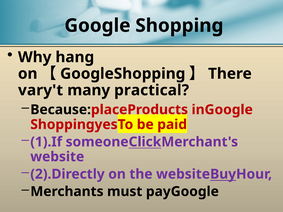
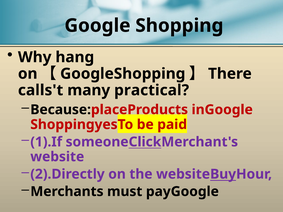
vary't: vary't -> calls't
